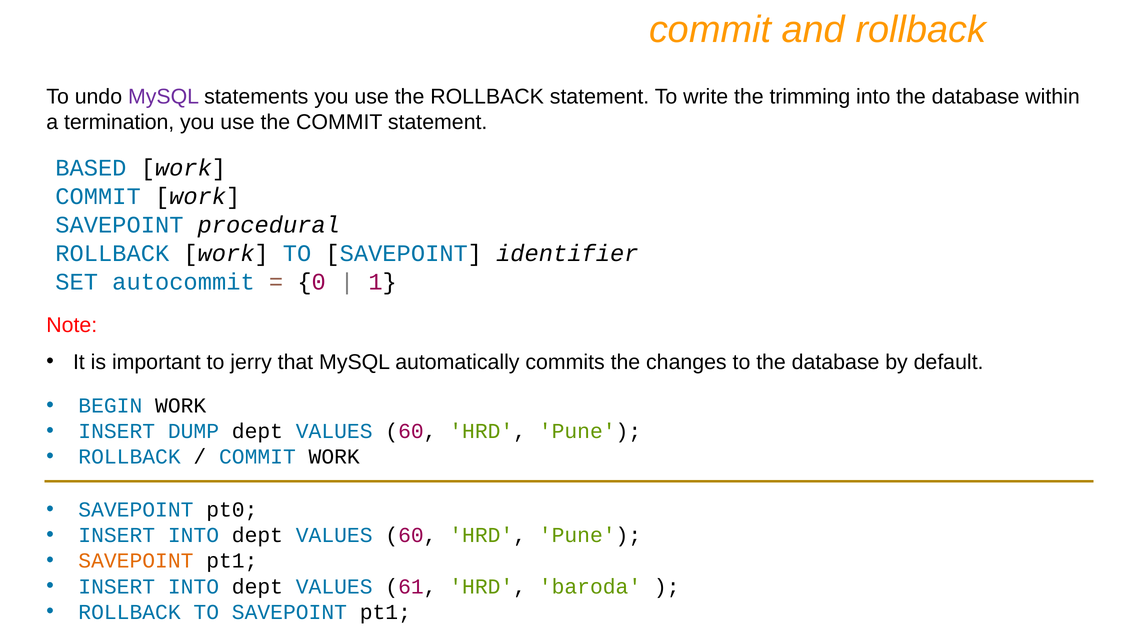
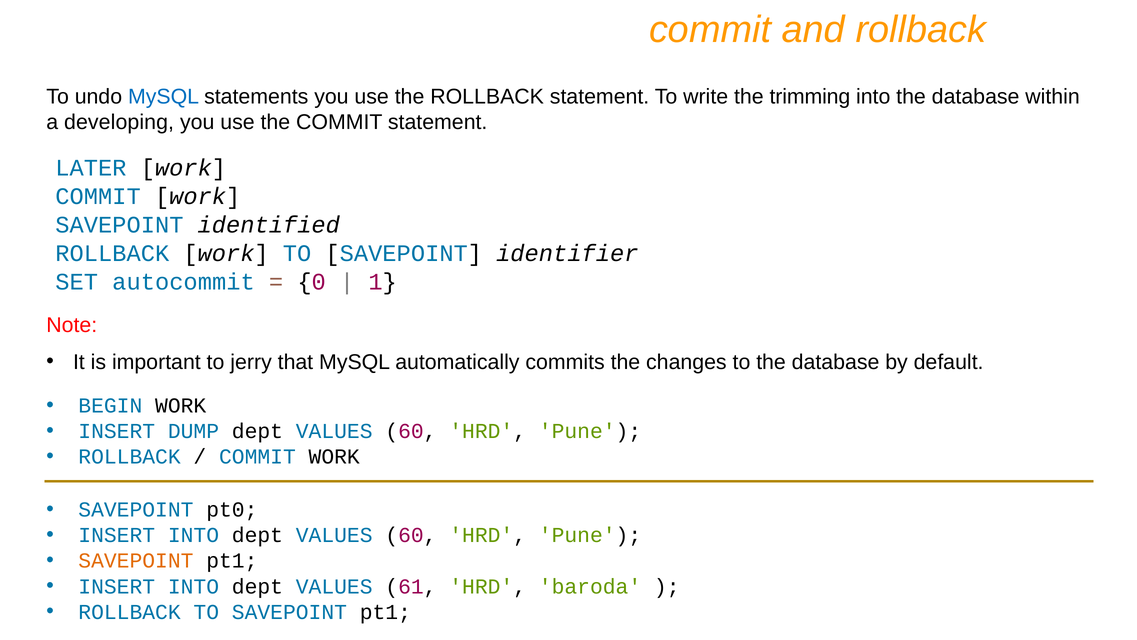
MySQL at (164, 97) colour: purple -> blue
termination: termination -> developing
BASED: BASED -> LATER
procedural: procedural -> identified
